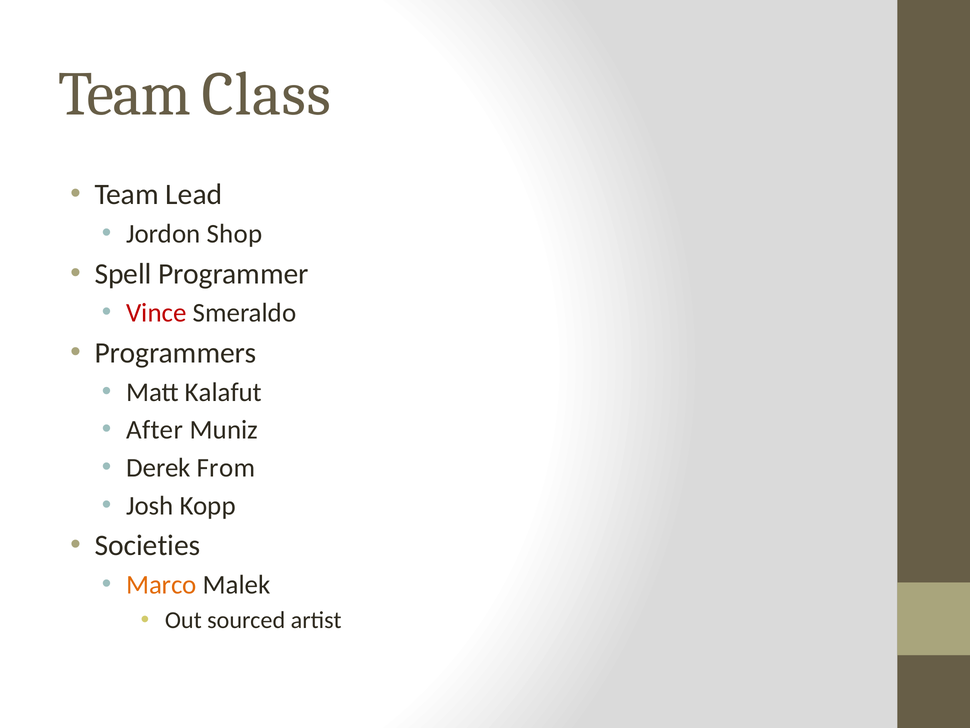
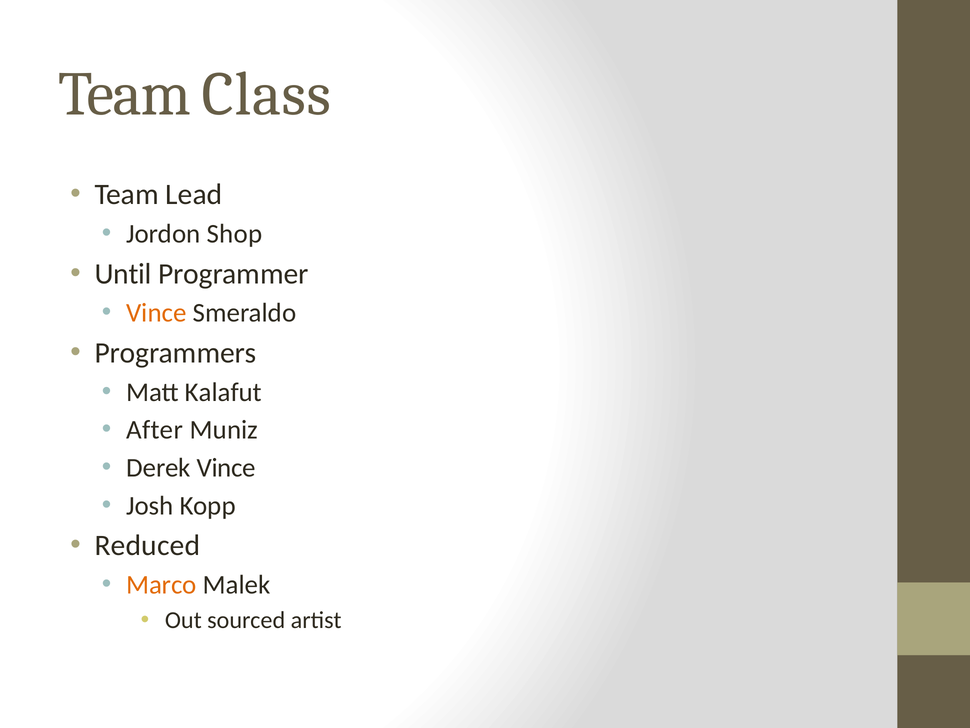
Spell: Spell -> Until
Vince at (156, 313) colour: red -> orange
Derek From: From -> Vince
Societies: Societies -> Reduced
